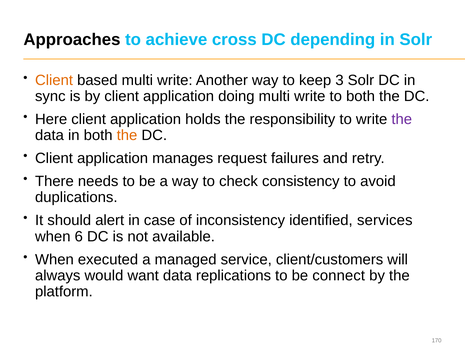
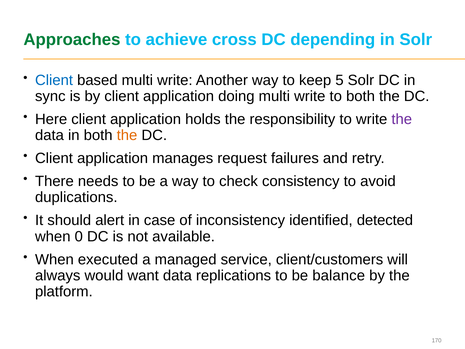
Approaches colour: black -> green
Client at (54, 80) colour: orange -> blue
3: 3 -> 5
services: services -> detected
6: 6 -> 0
connect: connect -> balance
